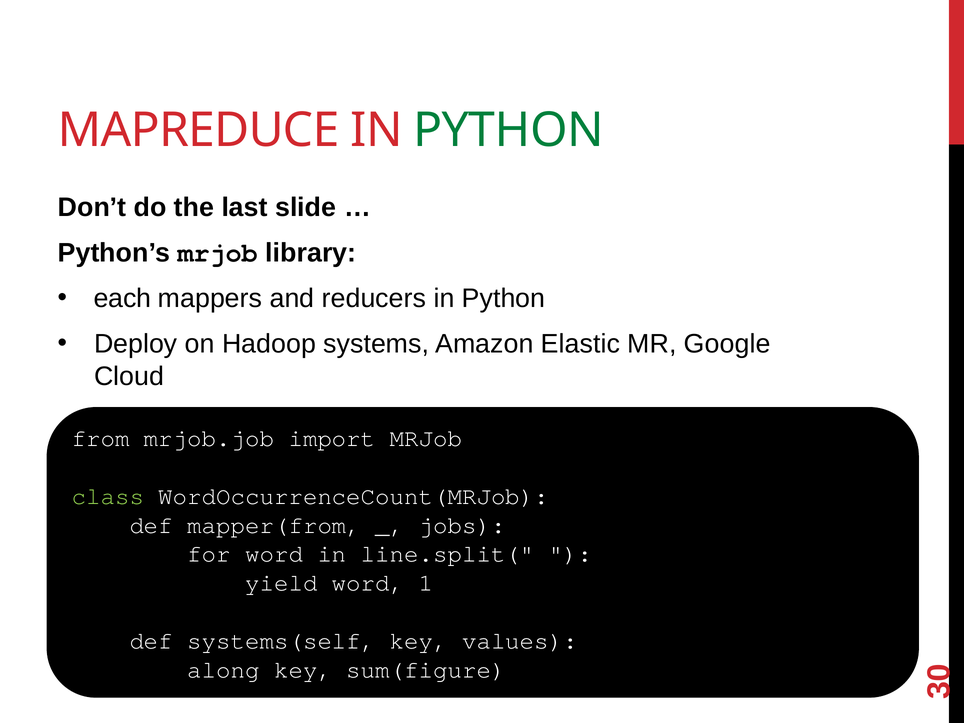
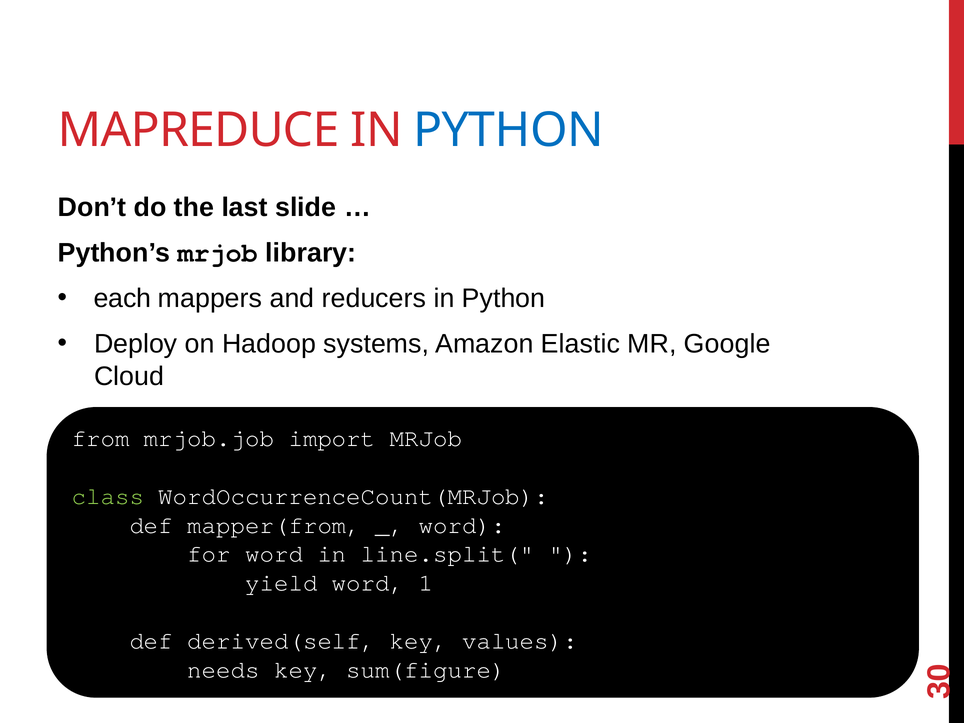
PYTHON at (508, 130) colour: green -> blue
jobs at (462, 525): jobs -> word
systems(self: systems(self -> derived(self
along: along -> needs
